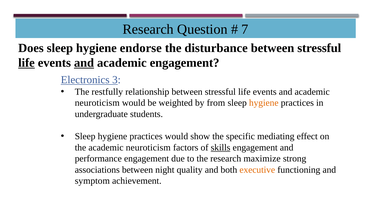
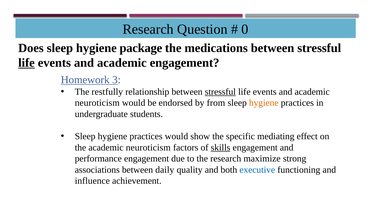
7: 7 -> 0
endorse: endorse -> package
disturbance: disturbance -> medications
and at (84, 63) underline: present -> none
Electronics: Electronics -> Homework
stressful at (220, 92) underline: none -> present
weighted: weighted -> endorsed
night: night -> daily
executive colour: orange -> blue
symptom: symptom -> influence
